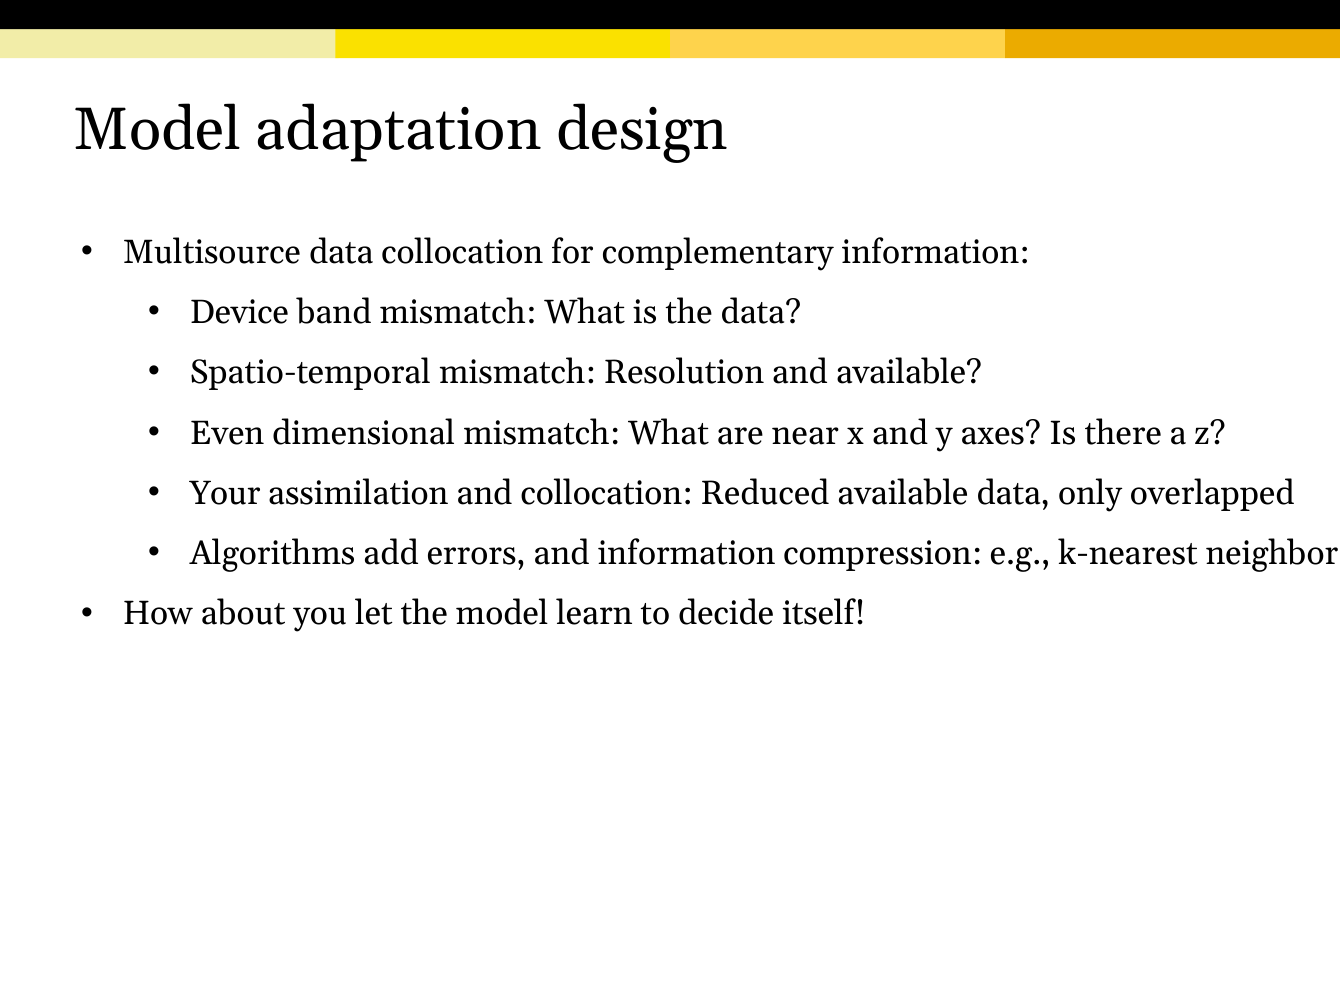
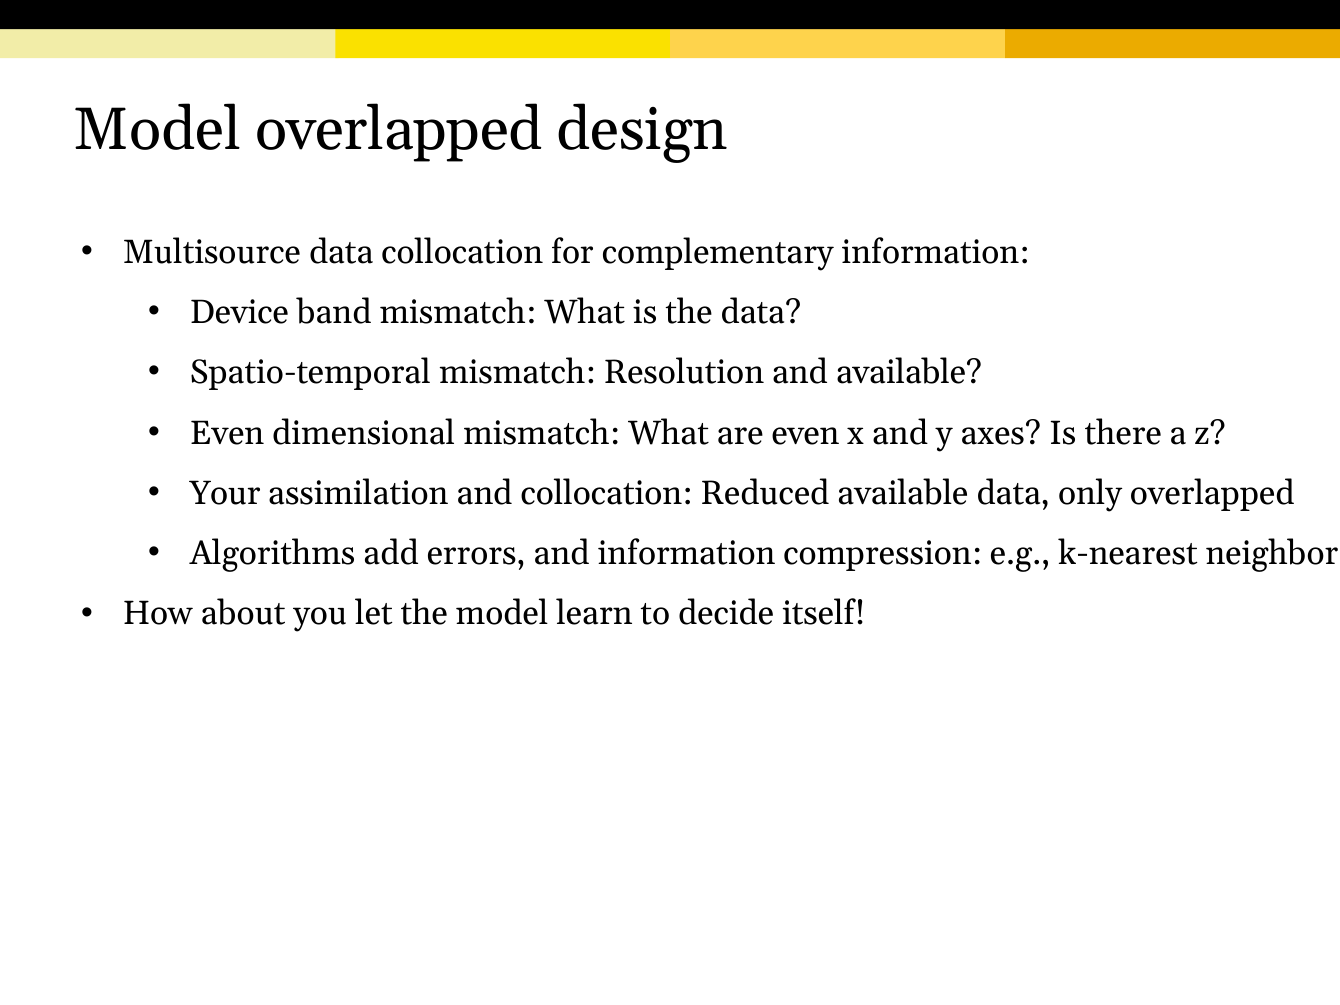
Model adaptation: adaptation -> overlapped
are near: near -> even
